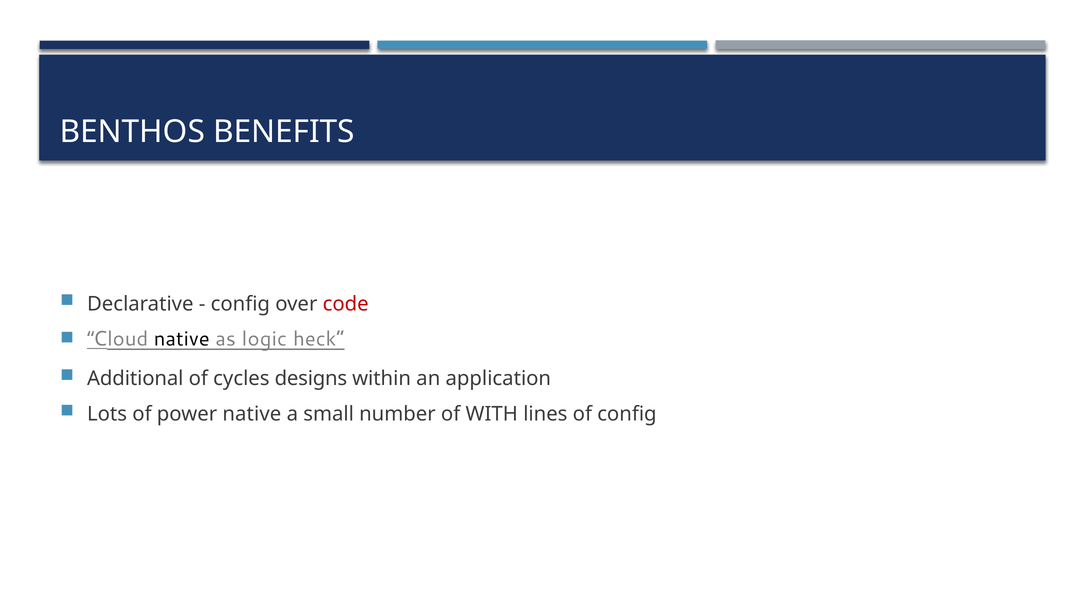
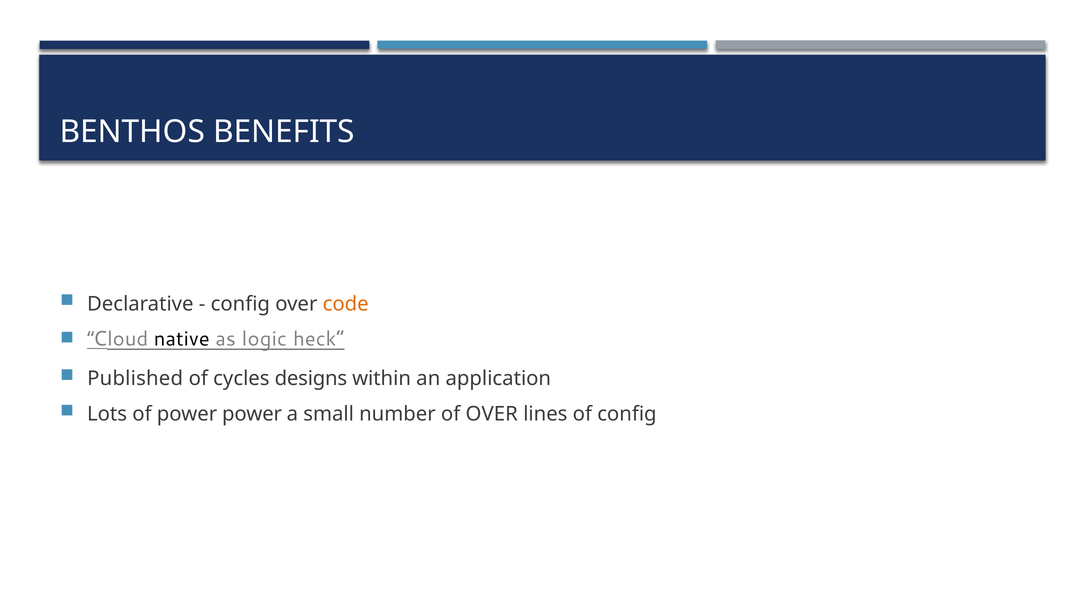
code colour: red -> orange
Additional: Additional -> Published
power native: native -> power
of WITH: WITH -> OVER
